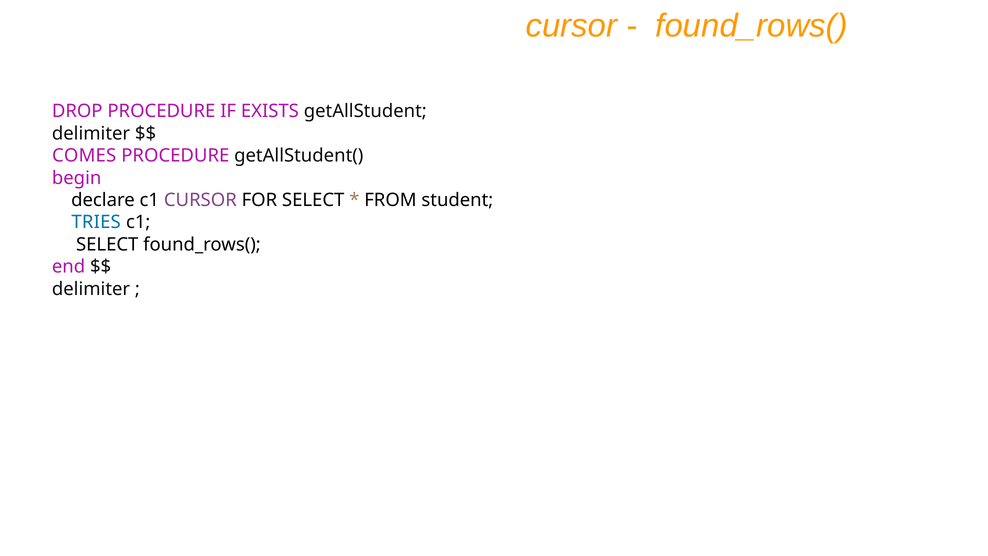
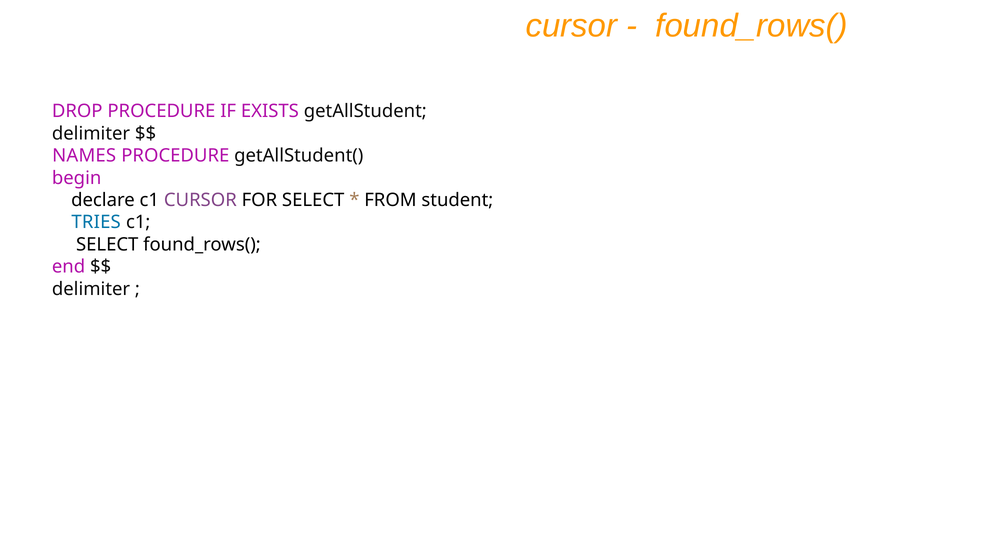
COMES: COMES -> NAMES
